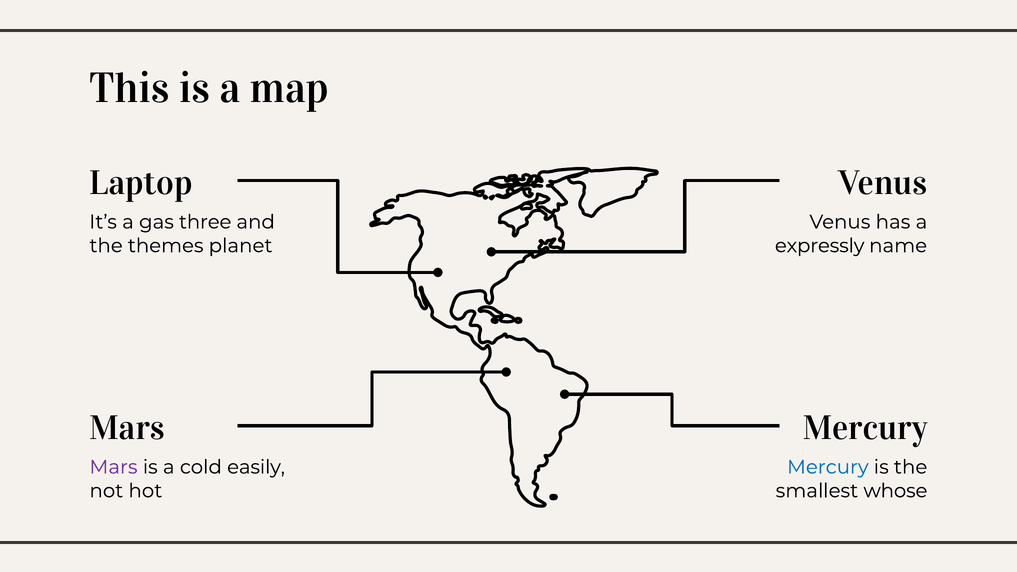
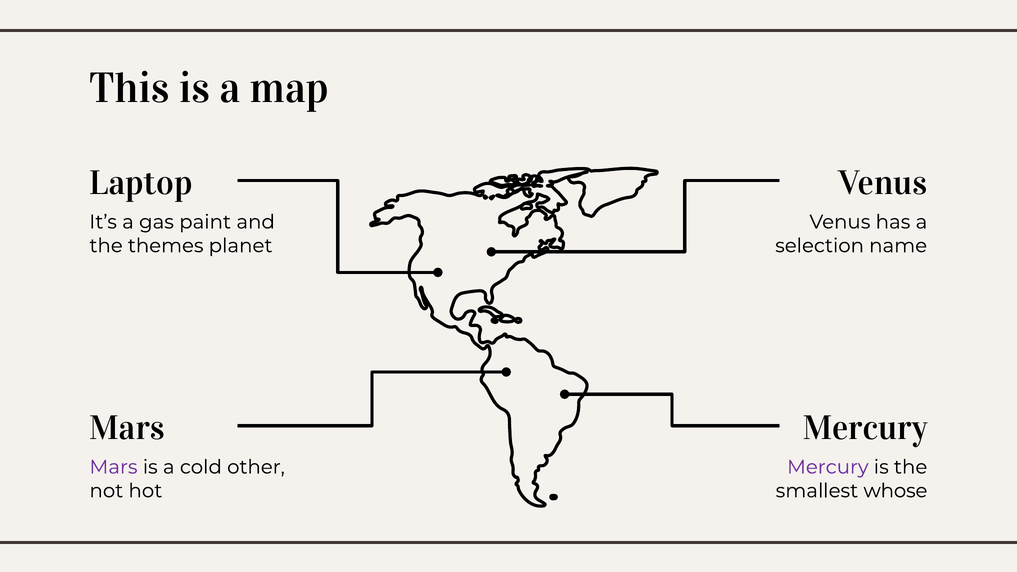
three: three -> paint
expressly: expressly -> selection
easily: easily -> other
Mercury at (828, 467) colour: blue -> purple
